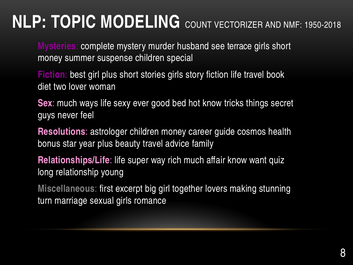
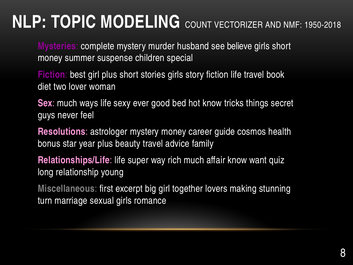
terrace: terrace -> believe
astrologer children: children -> mystery
